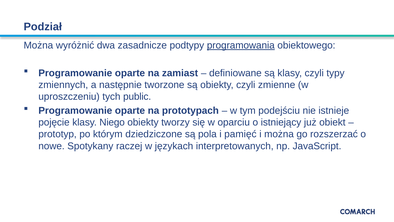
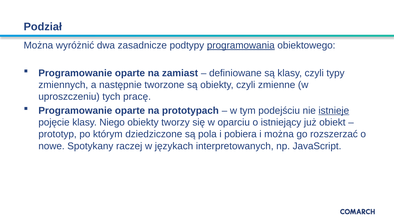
public: public -> pracę
istnieje underline: none -> present
pamięć: pamięć -> pobiera
